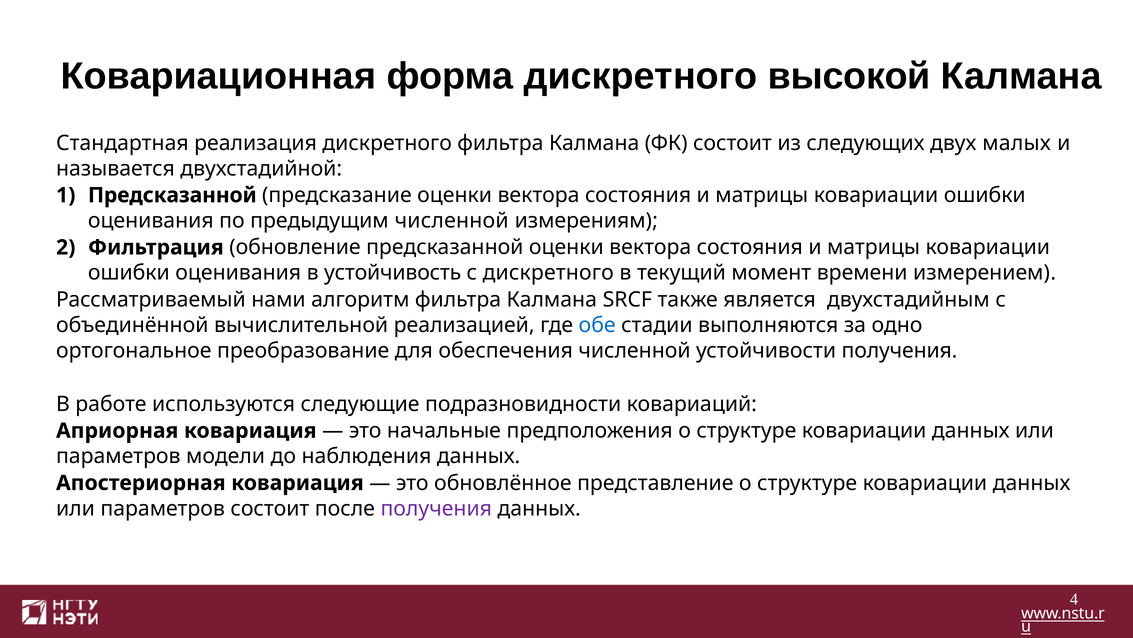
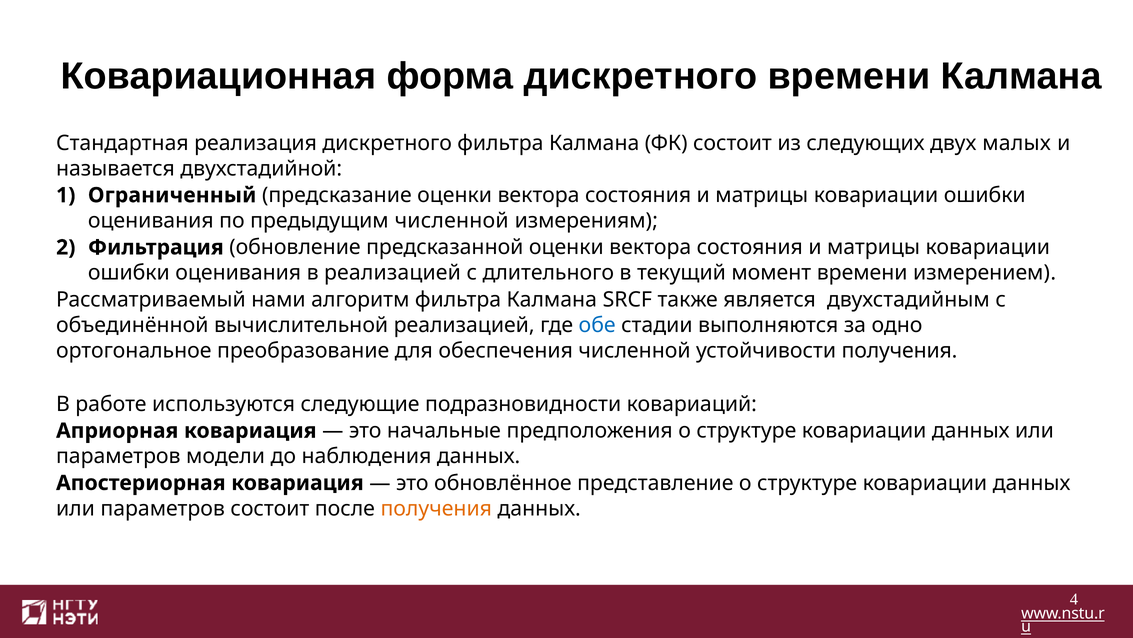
дискретного высокой: высокой -> времени
Предсказанной at (172, 195): Предсказанной -> Ограниченный
в устойчивость: устойчивость -> реализацией
с дискретного: дискретного -> длительного
получения at (436, 508) colour: purple -> orange
